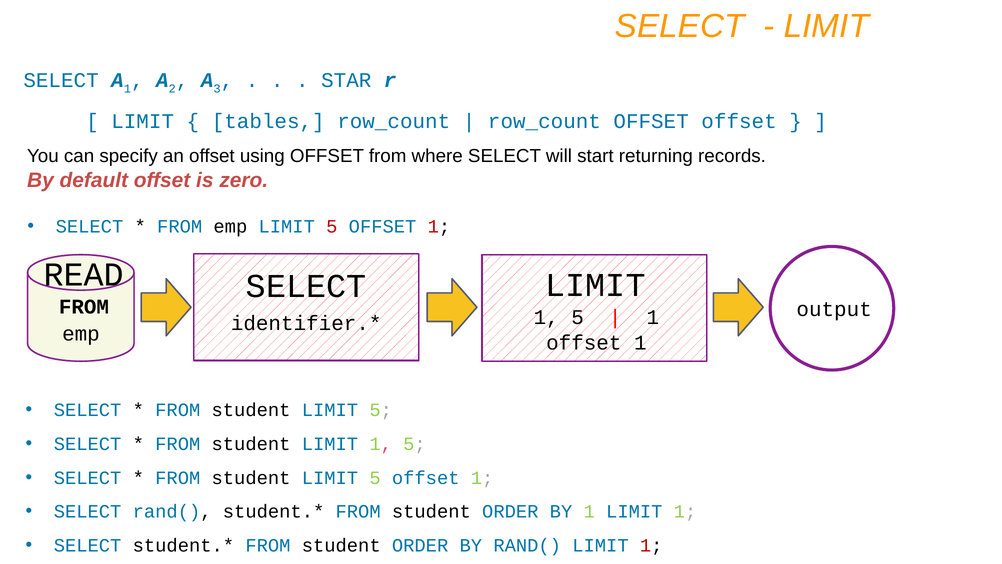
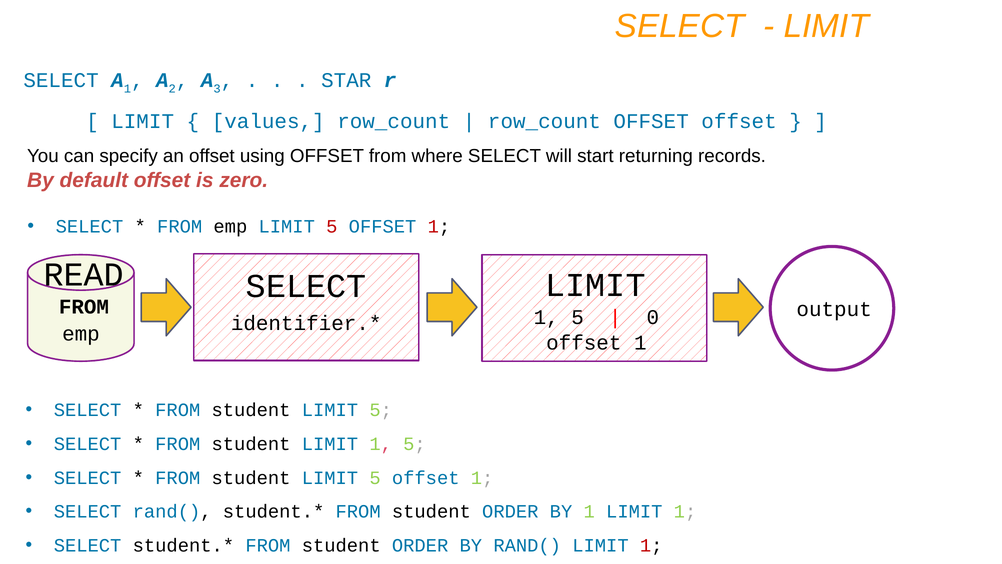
tables: tables -> values
1 at (653, 317): 1 -> 0
